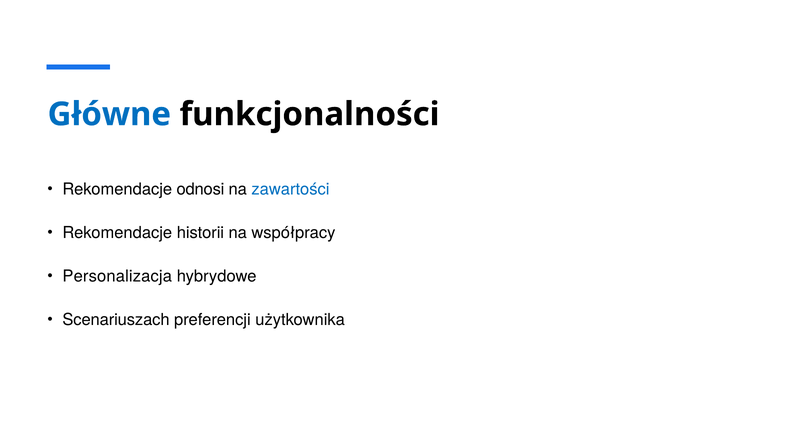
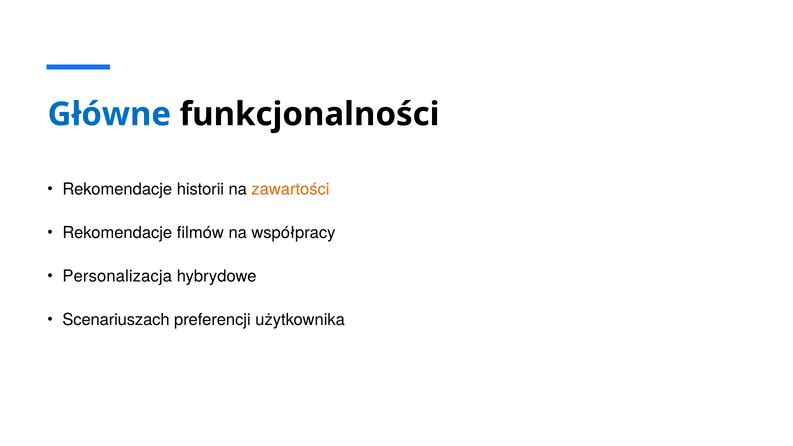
odnosi: odnosi -> historii
zawartości colour: blue -> orange
historii: historii -> filmów
